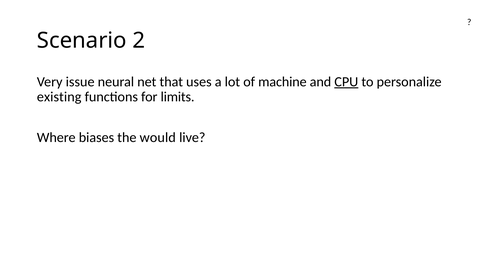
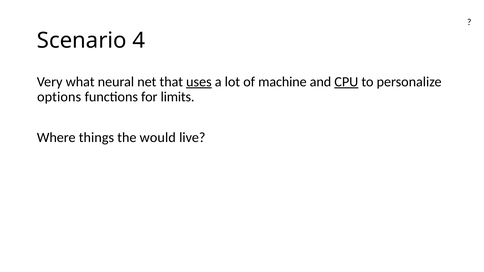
2: 2 -> 4
issue: issue -> what
uses underline: none -> present
existing: existing -> options
biases: biases -> things
